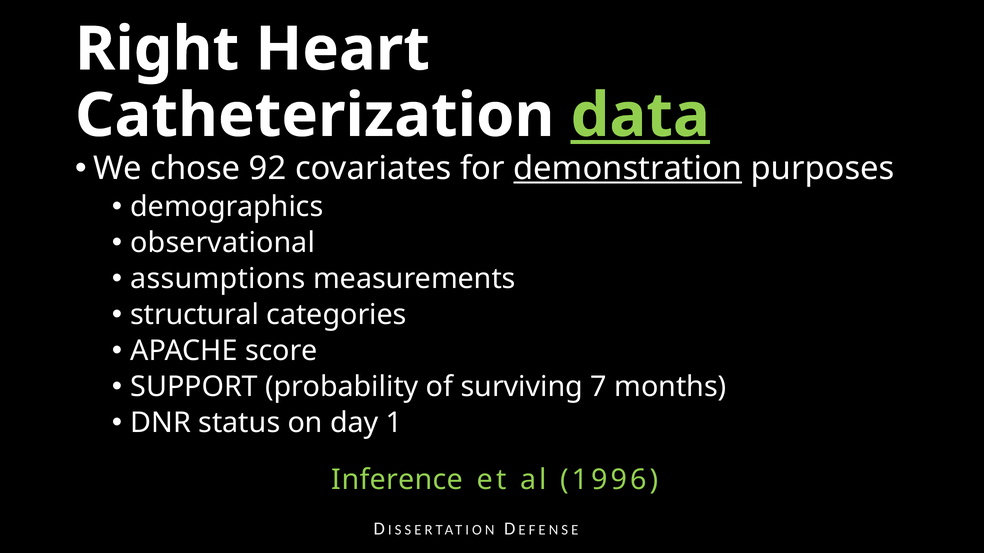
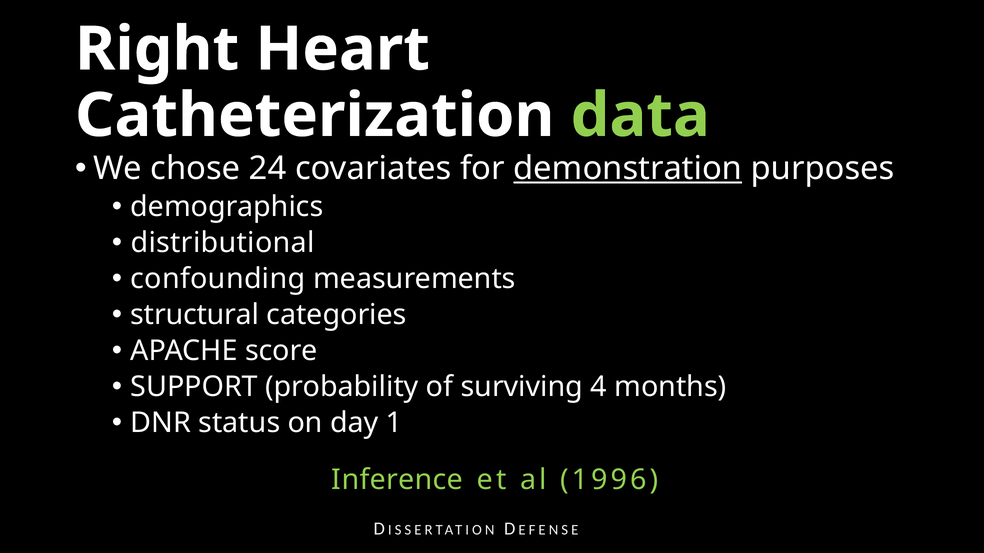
data underline: present -> none
92: 92 -> 24
observational: observational -> distributional
assumptions: assumptions -> confounding
7: 7 -> 4
